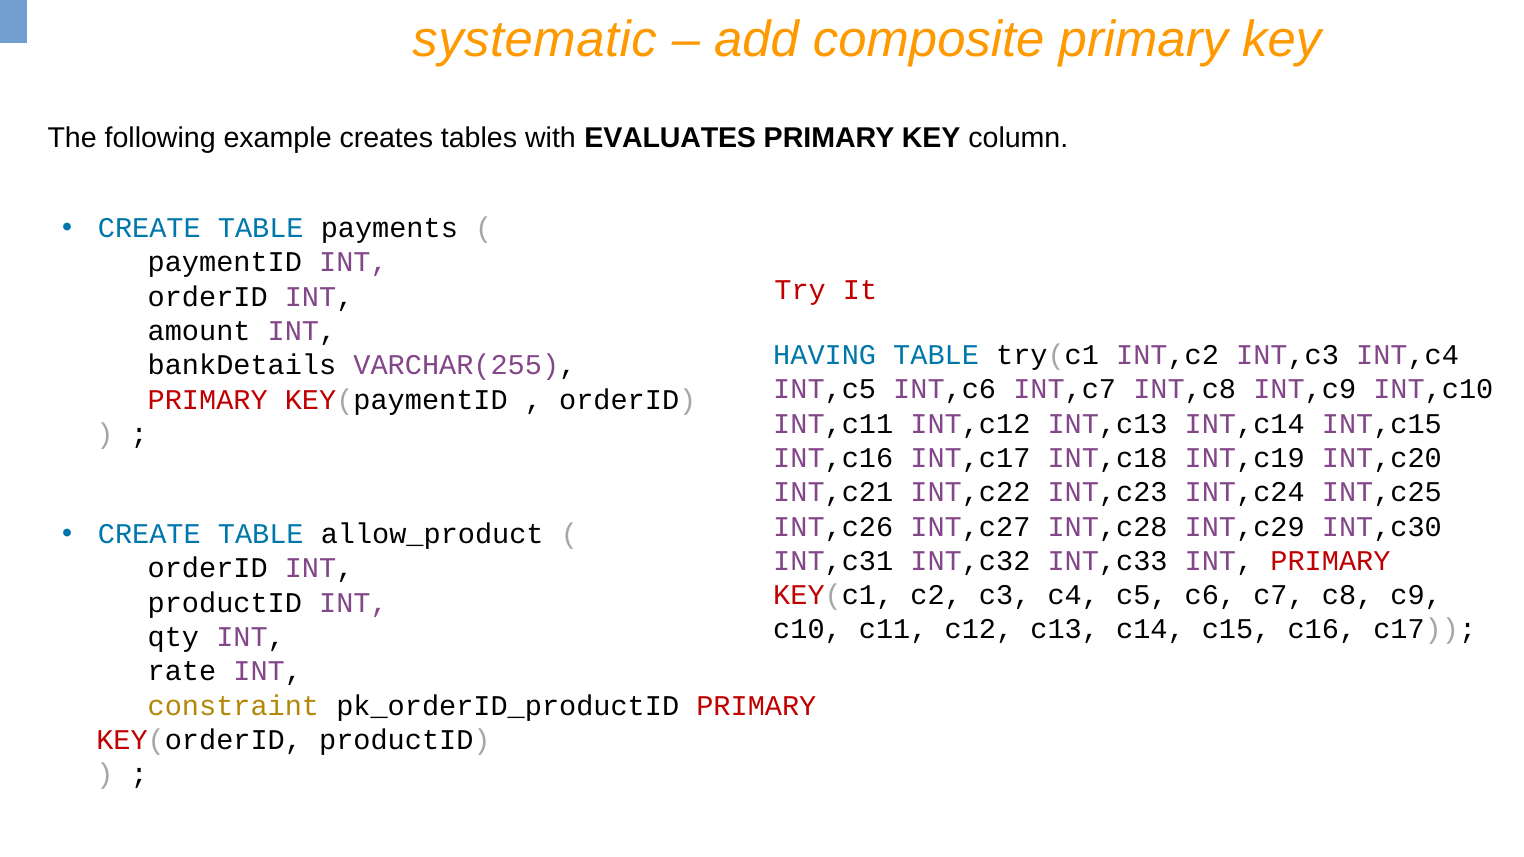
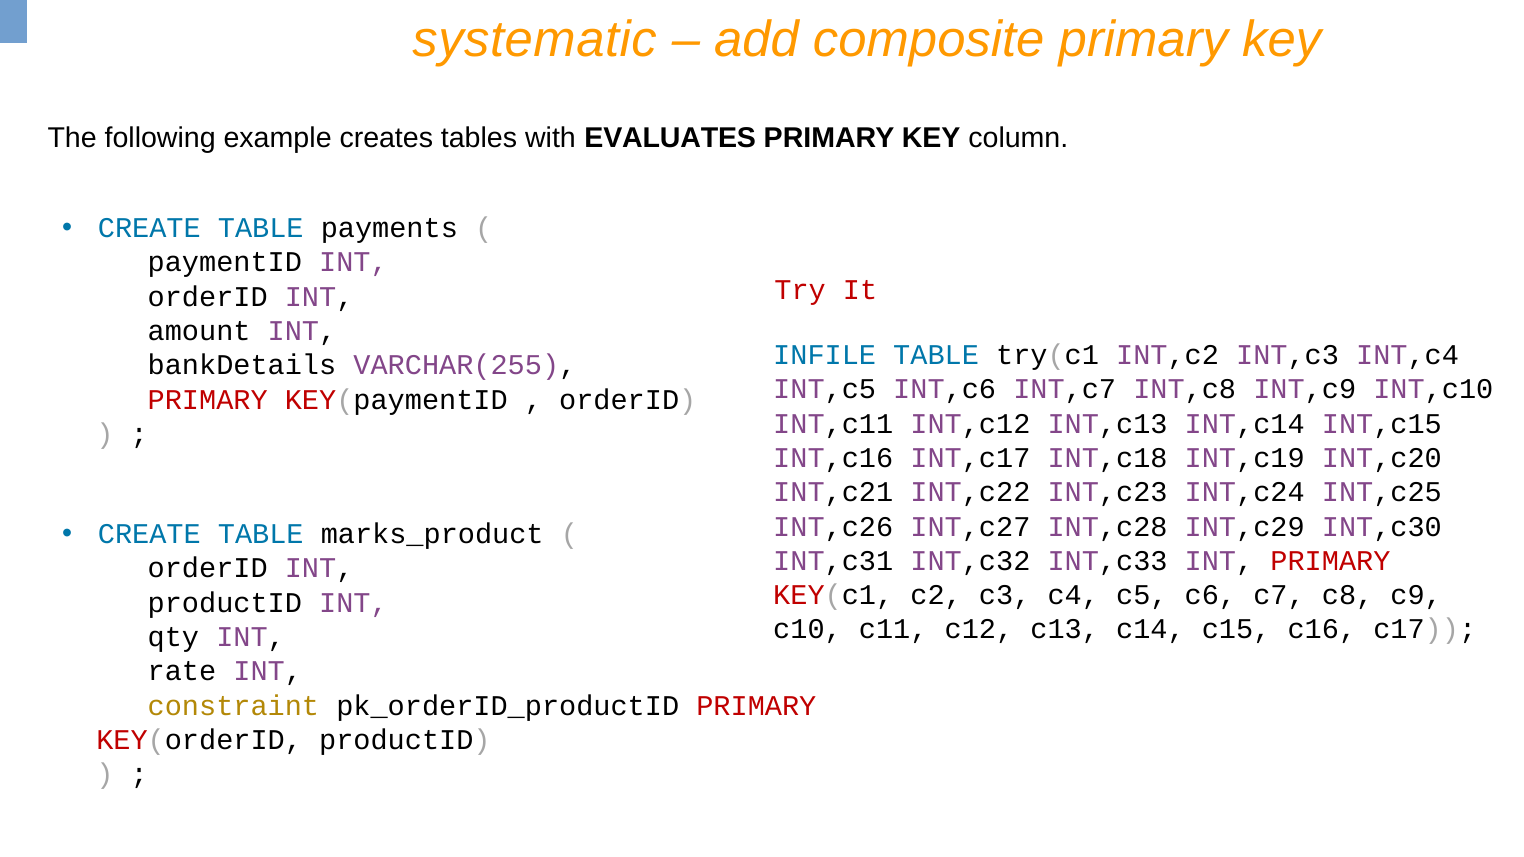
HAVING: HAVING -> INFILE
allow_product: allow_product -> marks_product
